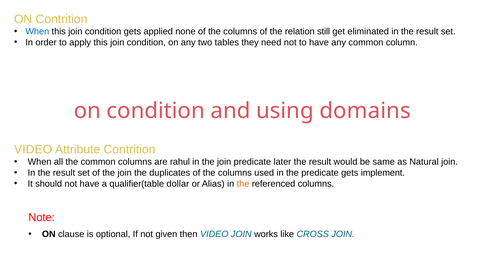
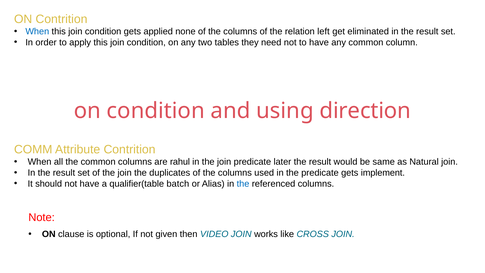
still: still -> left
domains: domains -> direction
VIDEO at (33, 149): VIDEO -> COMM
dollar: dollar -> batch
the at (243, 184) colour: orange -> blue
